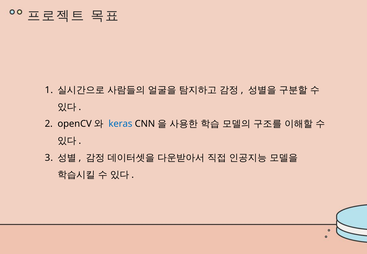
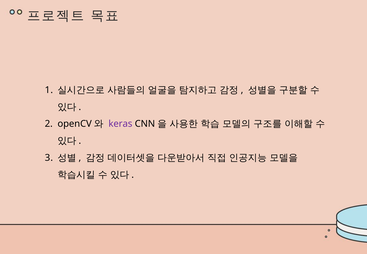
keras colour: blue -> purple
